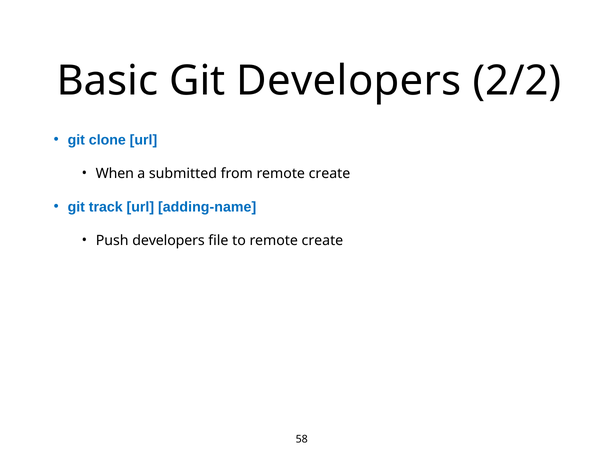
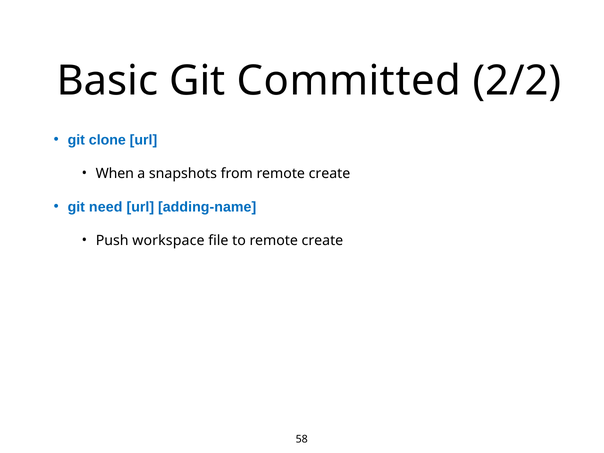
Git Developers: Developers -> Committed
submitted: submitted -> snapshots
track: track -> need
Push developers: developers -> workspace
